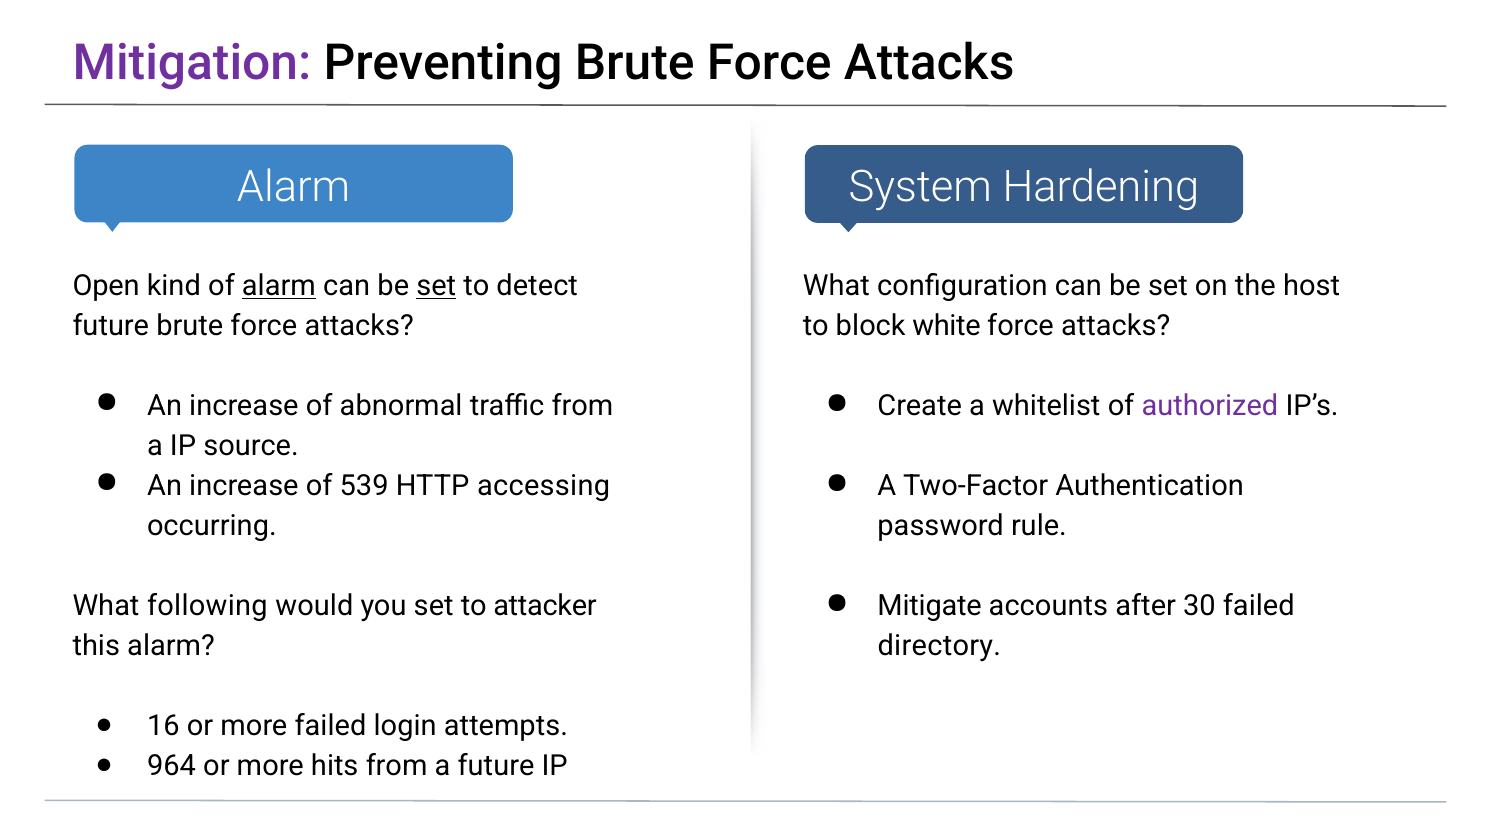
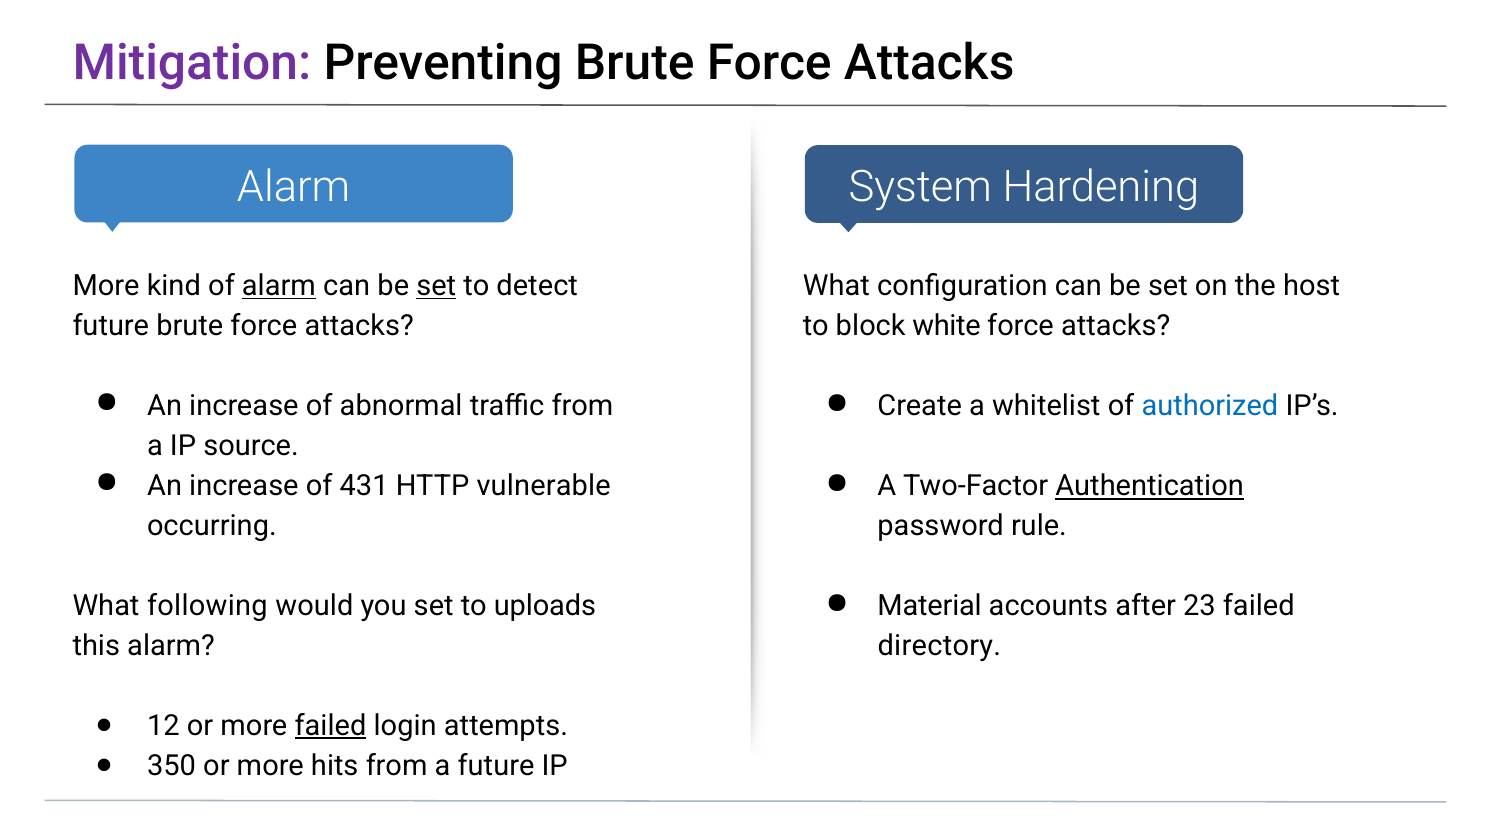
Open at (106, 286): Open -> More
authorized colour: purple -> blue
539: 539 -> 431
accessing: accessing -> vulnerable
Authentication underline: none -> present
Mitigate: Mitigate -> Material
30: 30 -> 23
attacker: attacker -> uploads
16: 16 -> 12
failed at (331, 726) underline: none -> present
964: 964 -> 350
